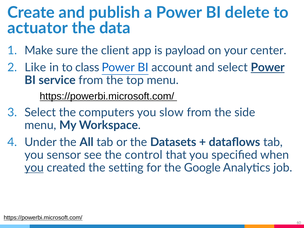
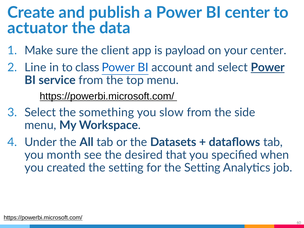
BI delete: delete -> center
Like: Like -> Line
computers: computers -> something
sensor: sensor -> month
control: control -> desired
you at (34, 168) underline: present -> none
for the Google: Google -> Setting
